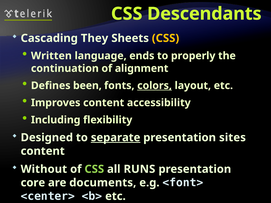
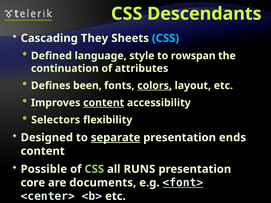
CSS at (166, 38) colour: yellow -> light blue
Written: Written -> Defined
ends: ends -> style
properly: properly -> rowspan
alignment: alignment -> attributes
content at (104, 103) underline: none -> present
Including: Including -> Selectors
sites: sites -> ends
Without: Without -> Possible
<font> underline: none -> present
